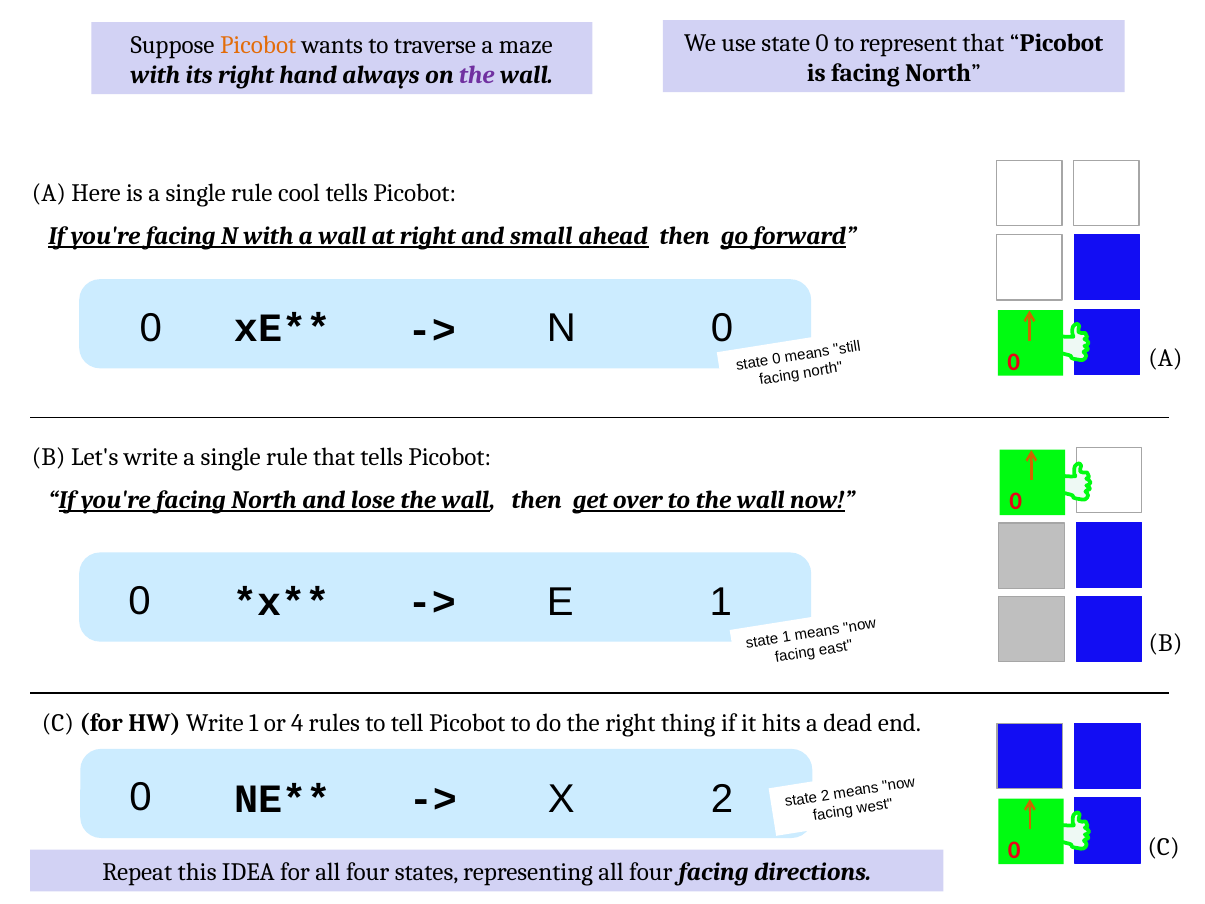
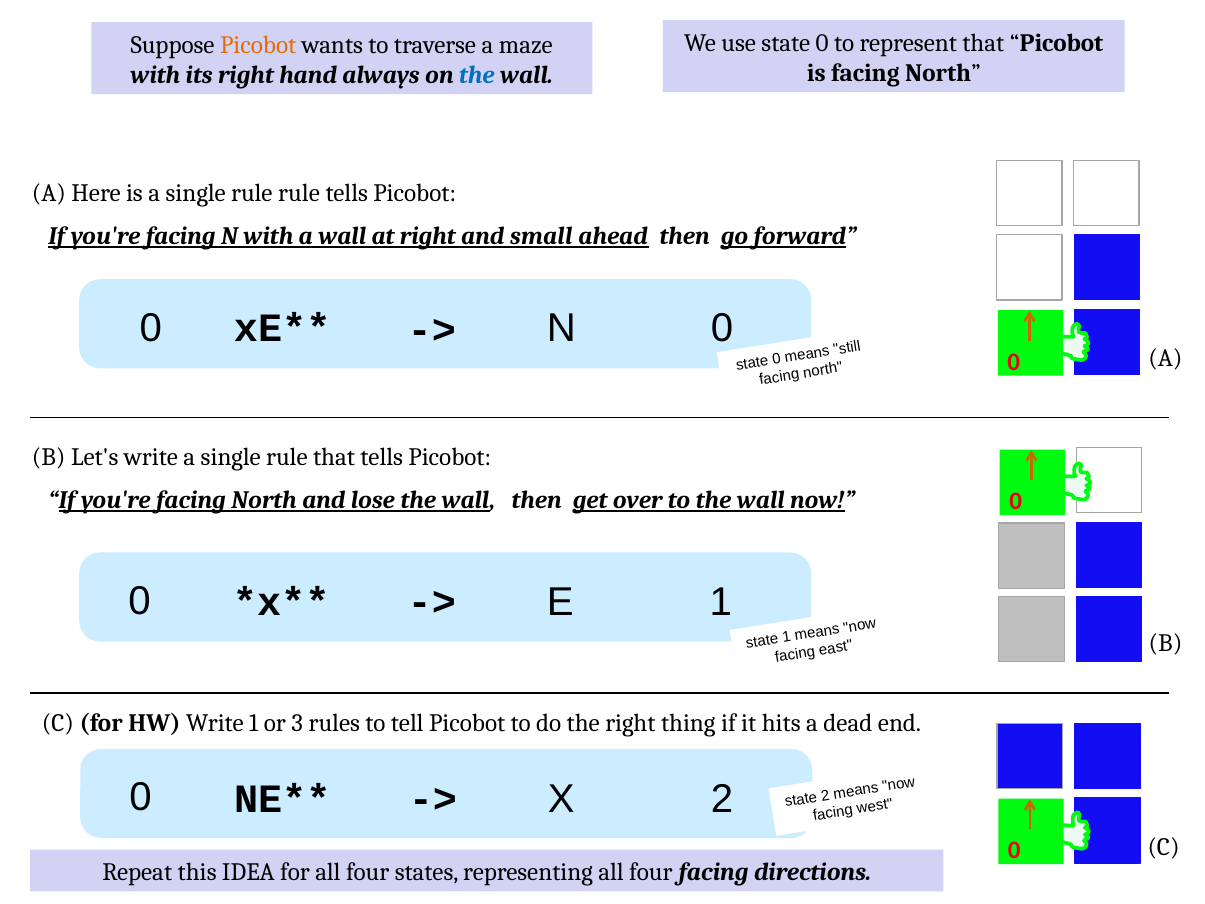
the at (477, 75) colour: purple -> blue
rule cool: cool -> rule
4: 4 -> 3
